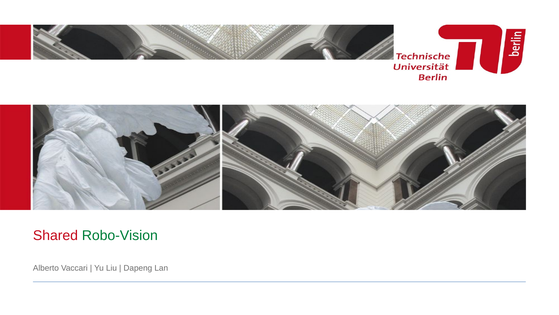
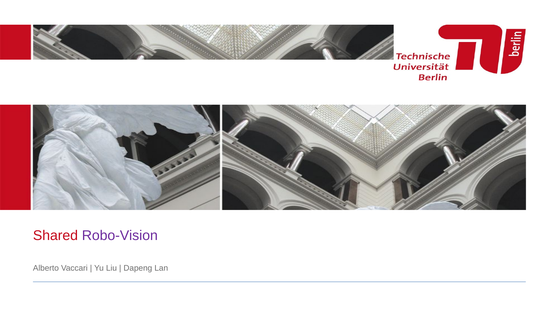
Robo-Vision colour: green -> purple
